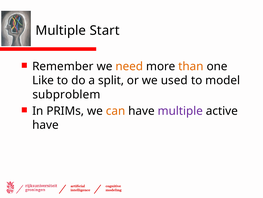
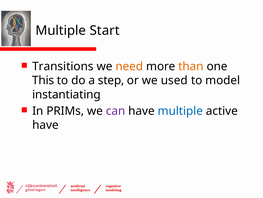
Remember: Remember -> Transitions
Like: Like -> This
split: split -> step
subproblem: subproblem -> instantiating
can colour: orange -> purple
multiple at (180, 111) colour: purple -> blue
